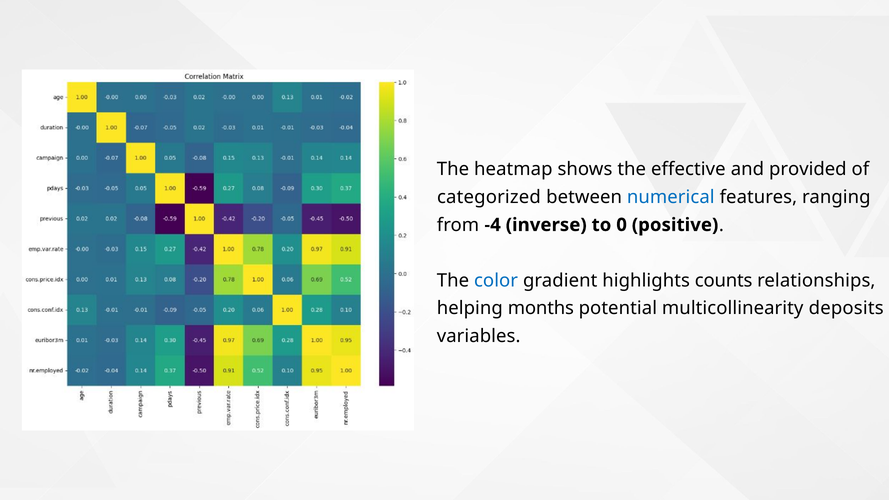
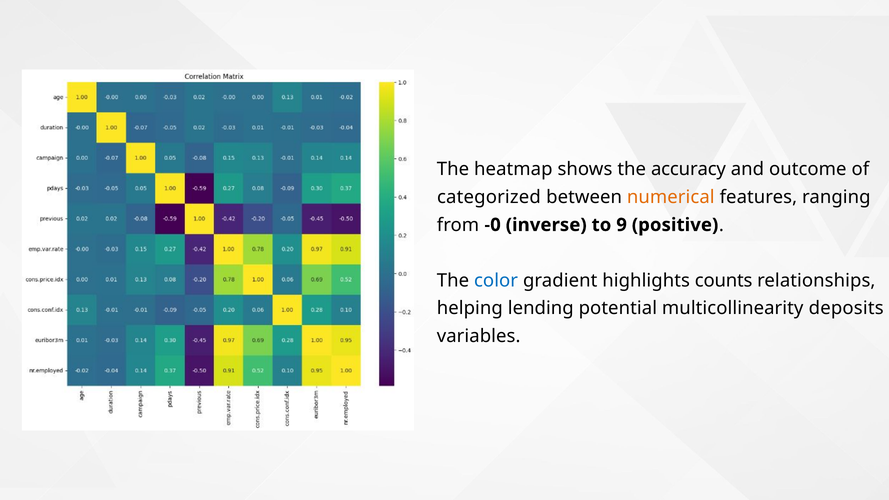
effective: effective -> accuracy
provided: provided -> outcome
numerical colour: blue -> orange
-4: -4 -> -0
0: 0 -> 9
months: months -> lending
